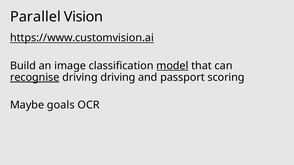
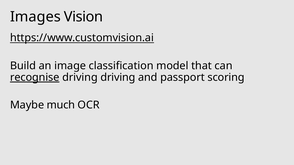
Parallel: Parallel -> Images
model underline: present -> none
goals: goals -> much
